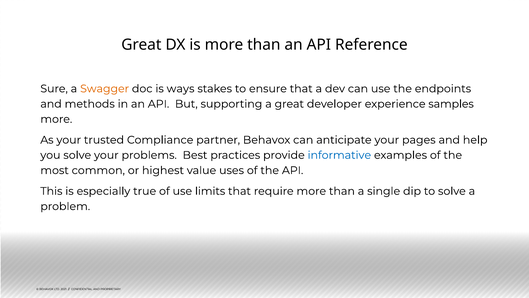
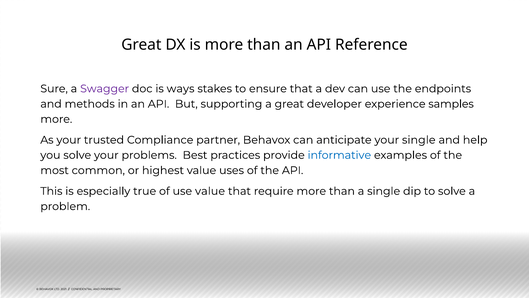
Swagger colour: orange -> purple
your pages: pages -> single
use limits: limits -> value
